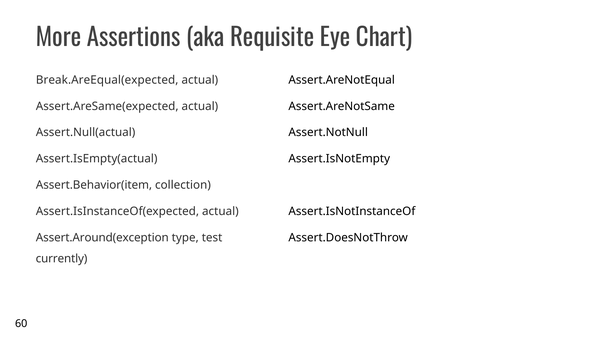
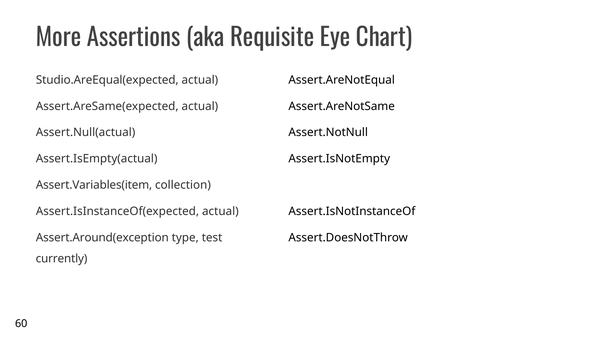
Break.AreEqual(expected: Break.AreEqual(expected -> Studio.AreEqual(expected
Assert.Behavior(item: Assert.Behavior(item -> Assert.Variables(item
